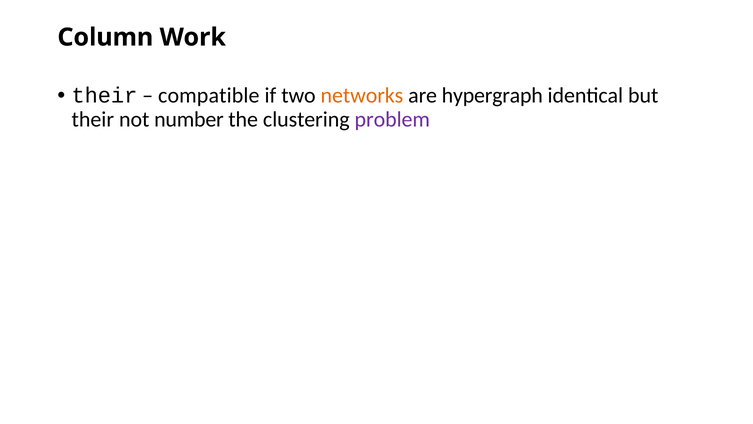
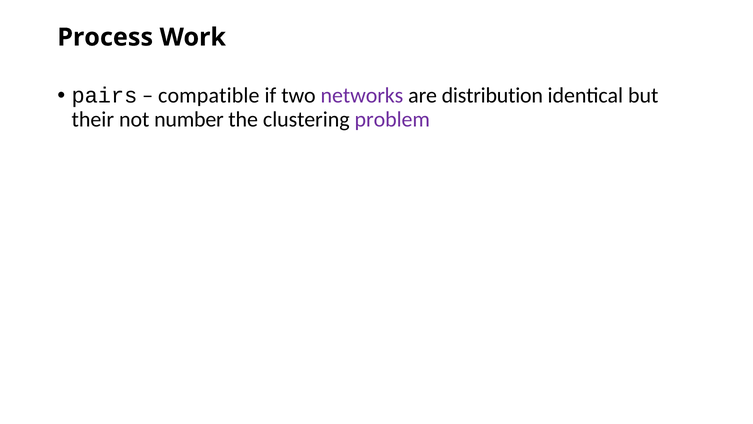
Column: Column -> Process
their at (104, 96): their -> pairs
networks colour: orange -> purple
hypergraph: hypergraph -> distribution
